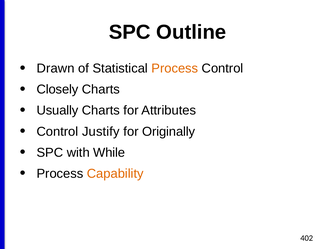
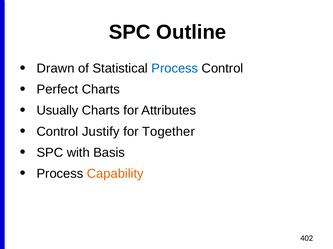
Process at (175, 69) colour: orange -> blue
Closely: Closely -> Perfect
Originally: Originally -> Together
While: While -> Basis
